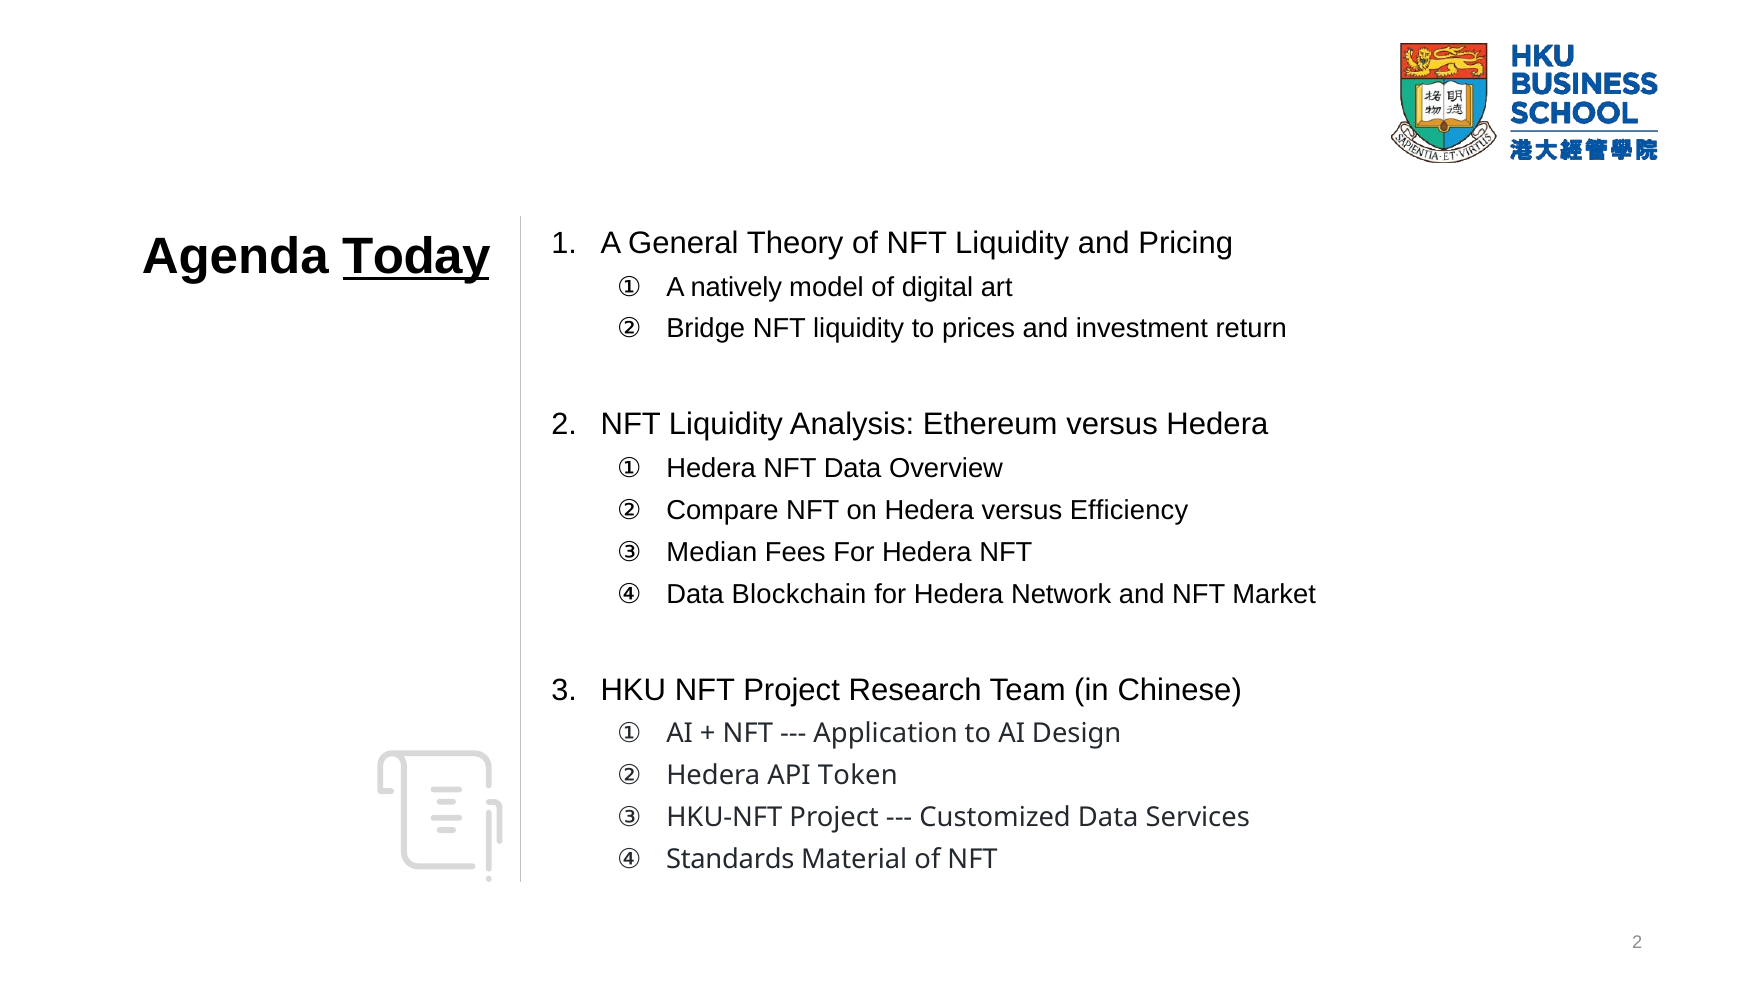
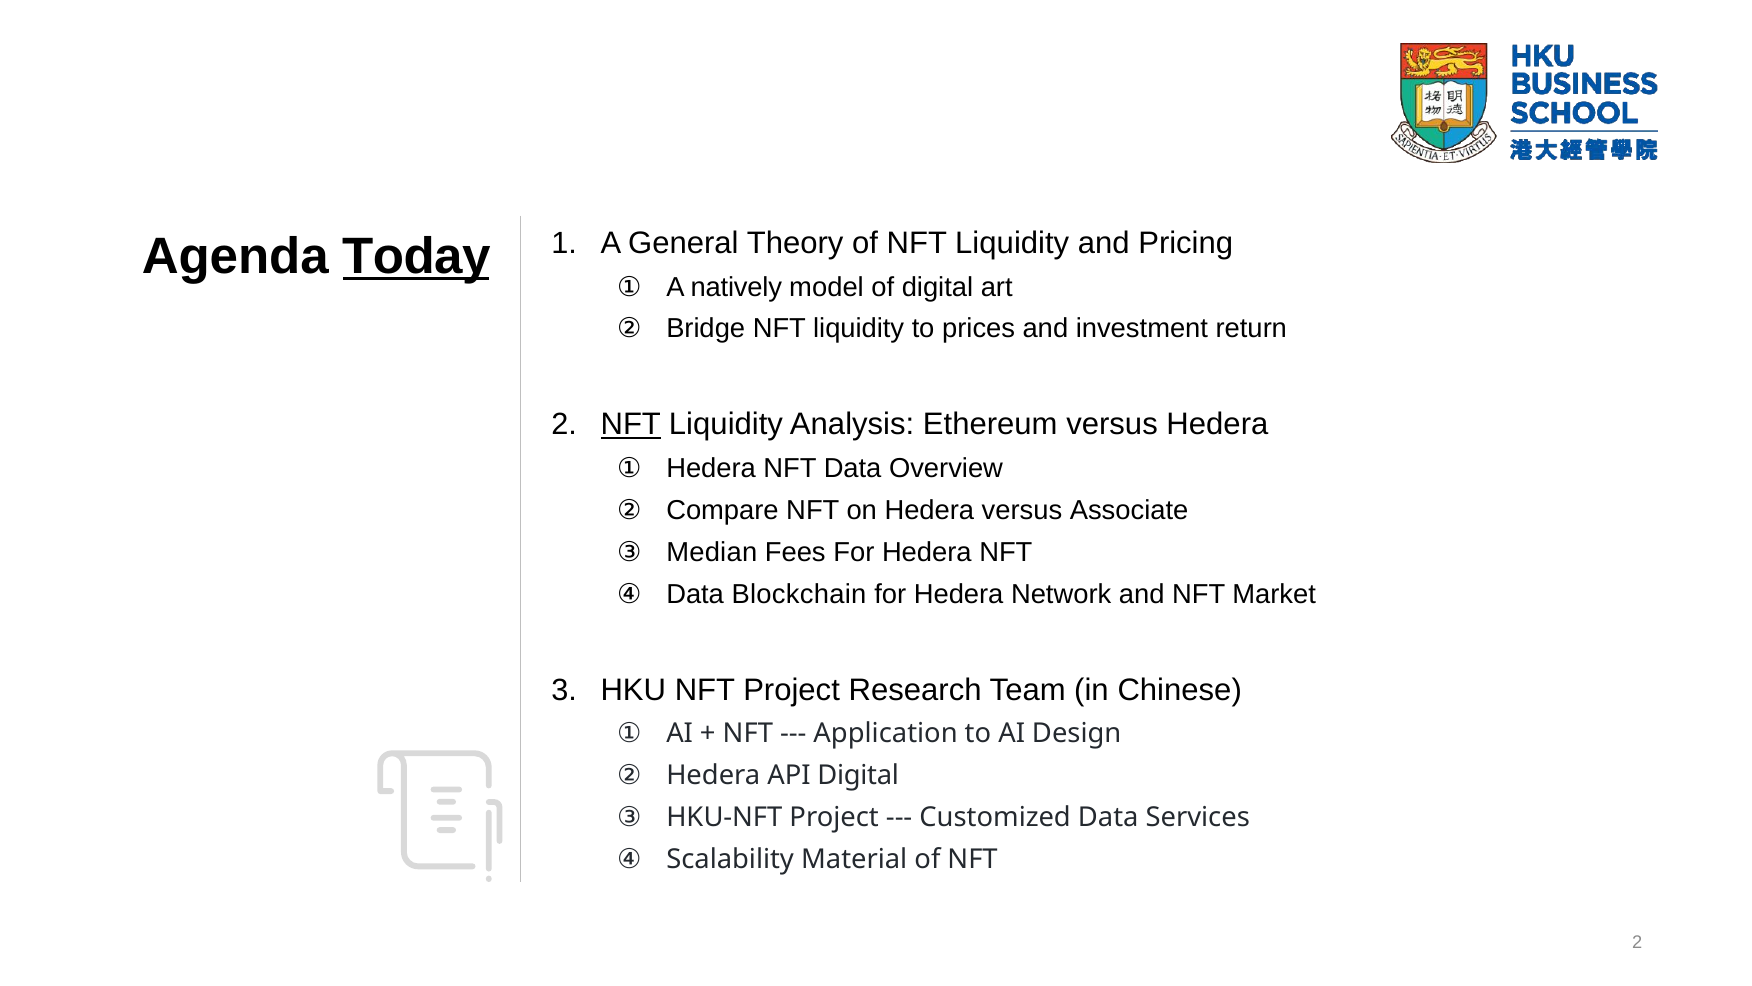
NFT at (631, 424) underline: none -> present
Efficiency: Efficiency -> Associate
API Token: Token -> Digital
Standards: Standards -> Scalability
